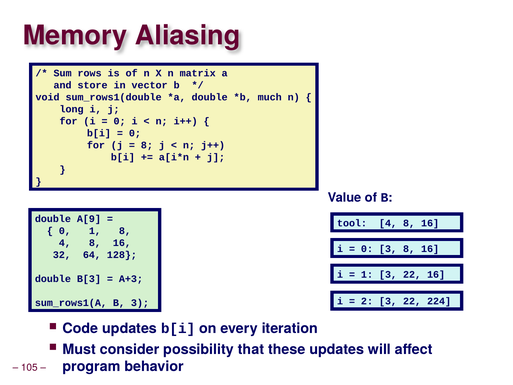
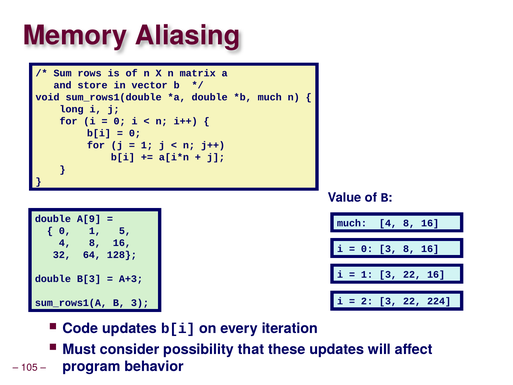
8 at (147, 145): 8 -> 1
tool at (352, 223): tool -> much
1 8: 8 -> 5
